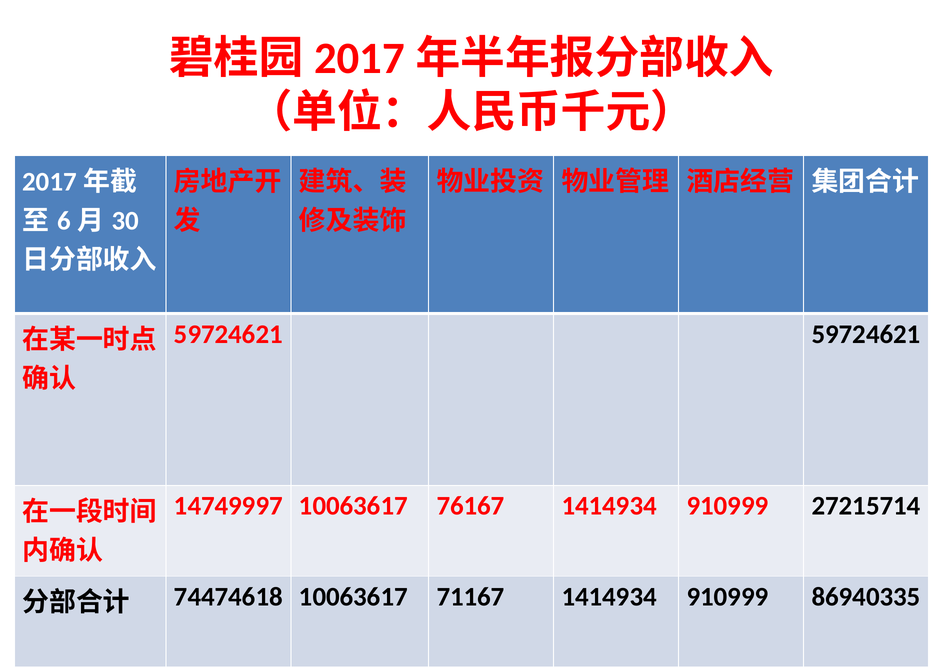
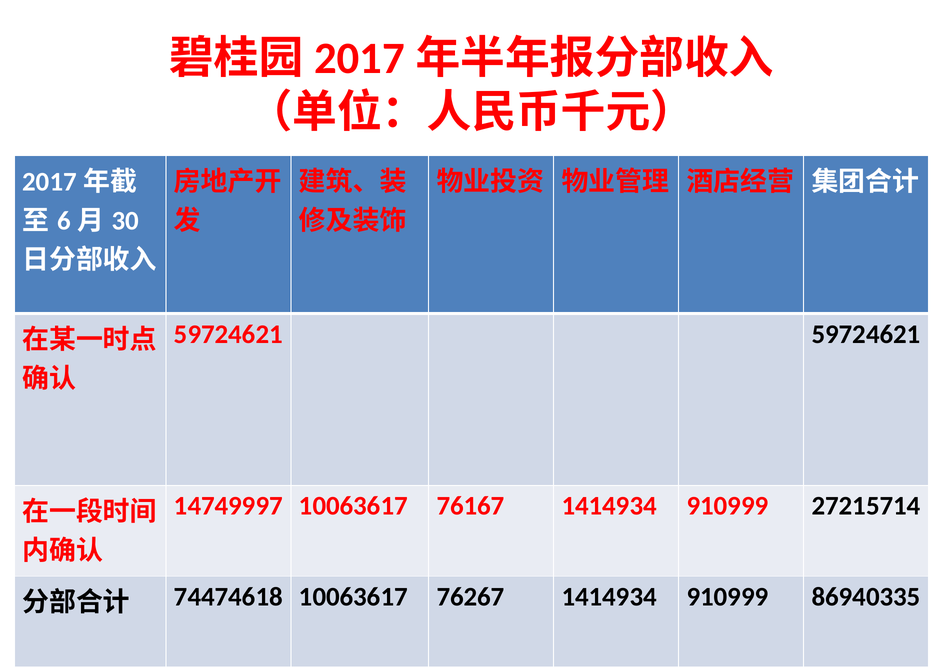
71167: 71167 -> 76267
